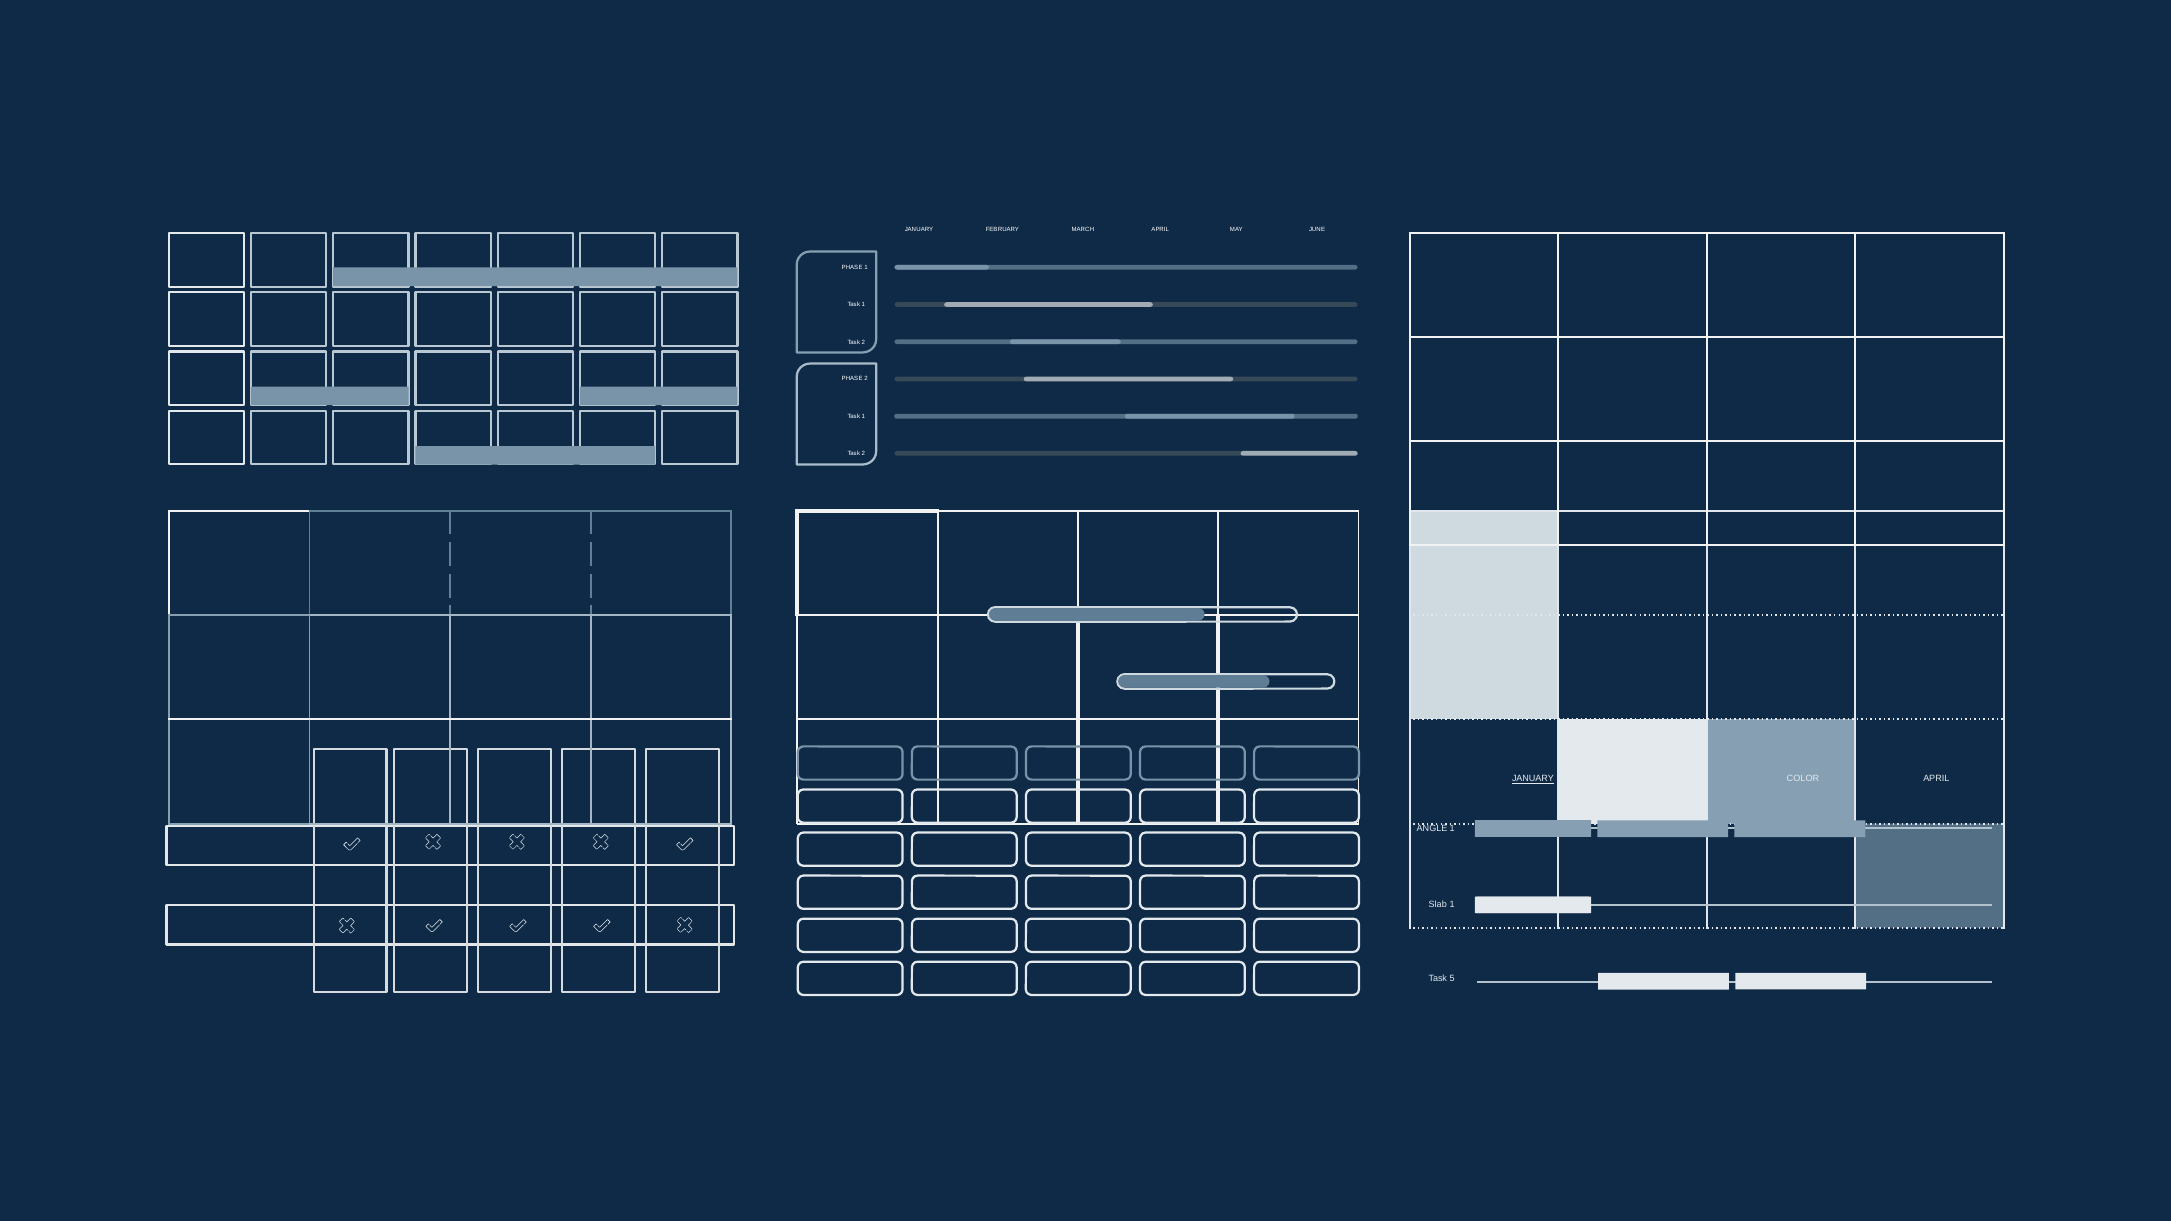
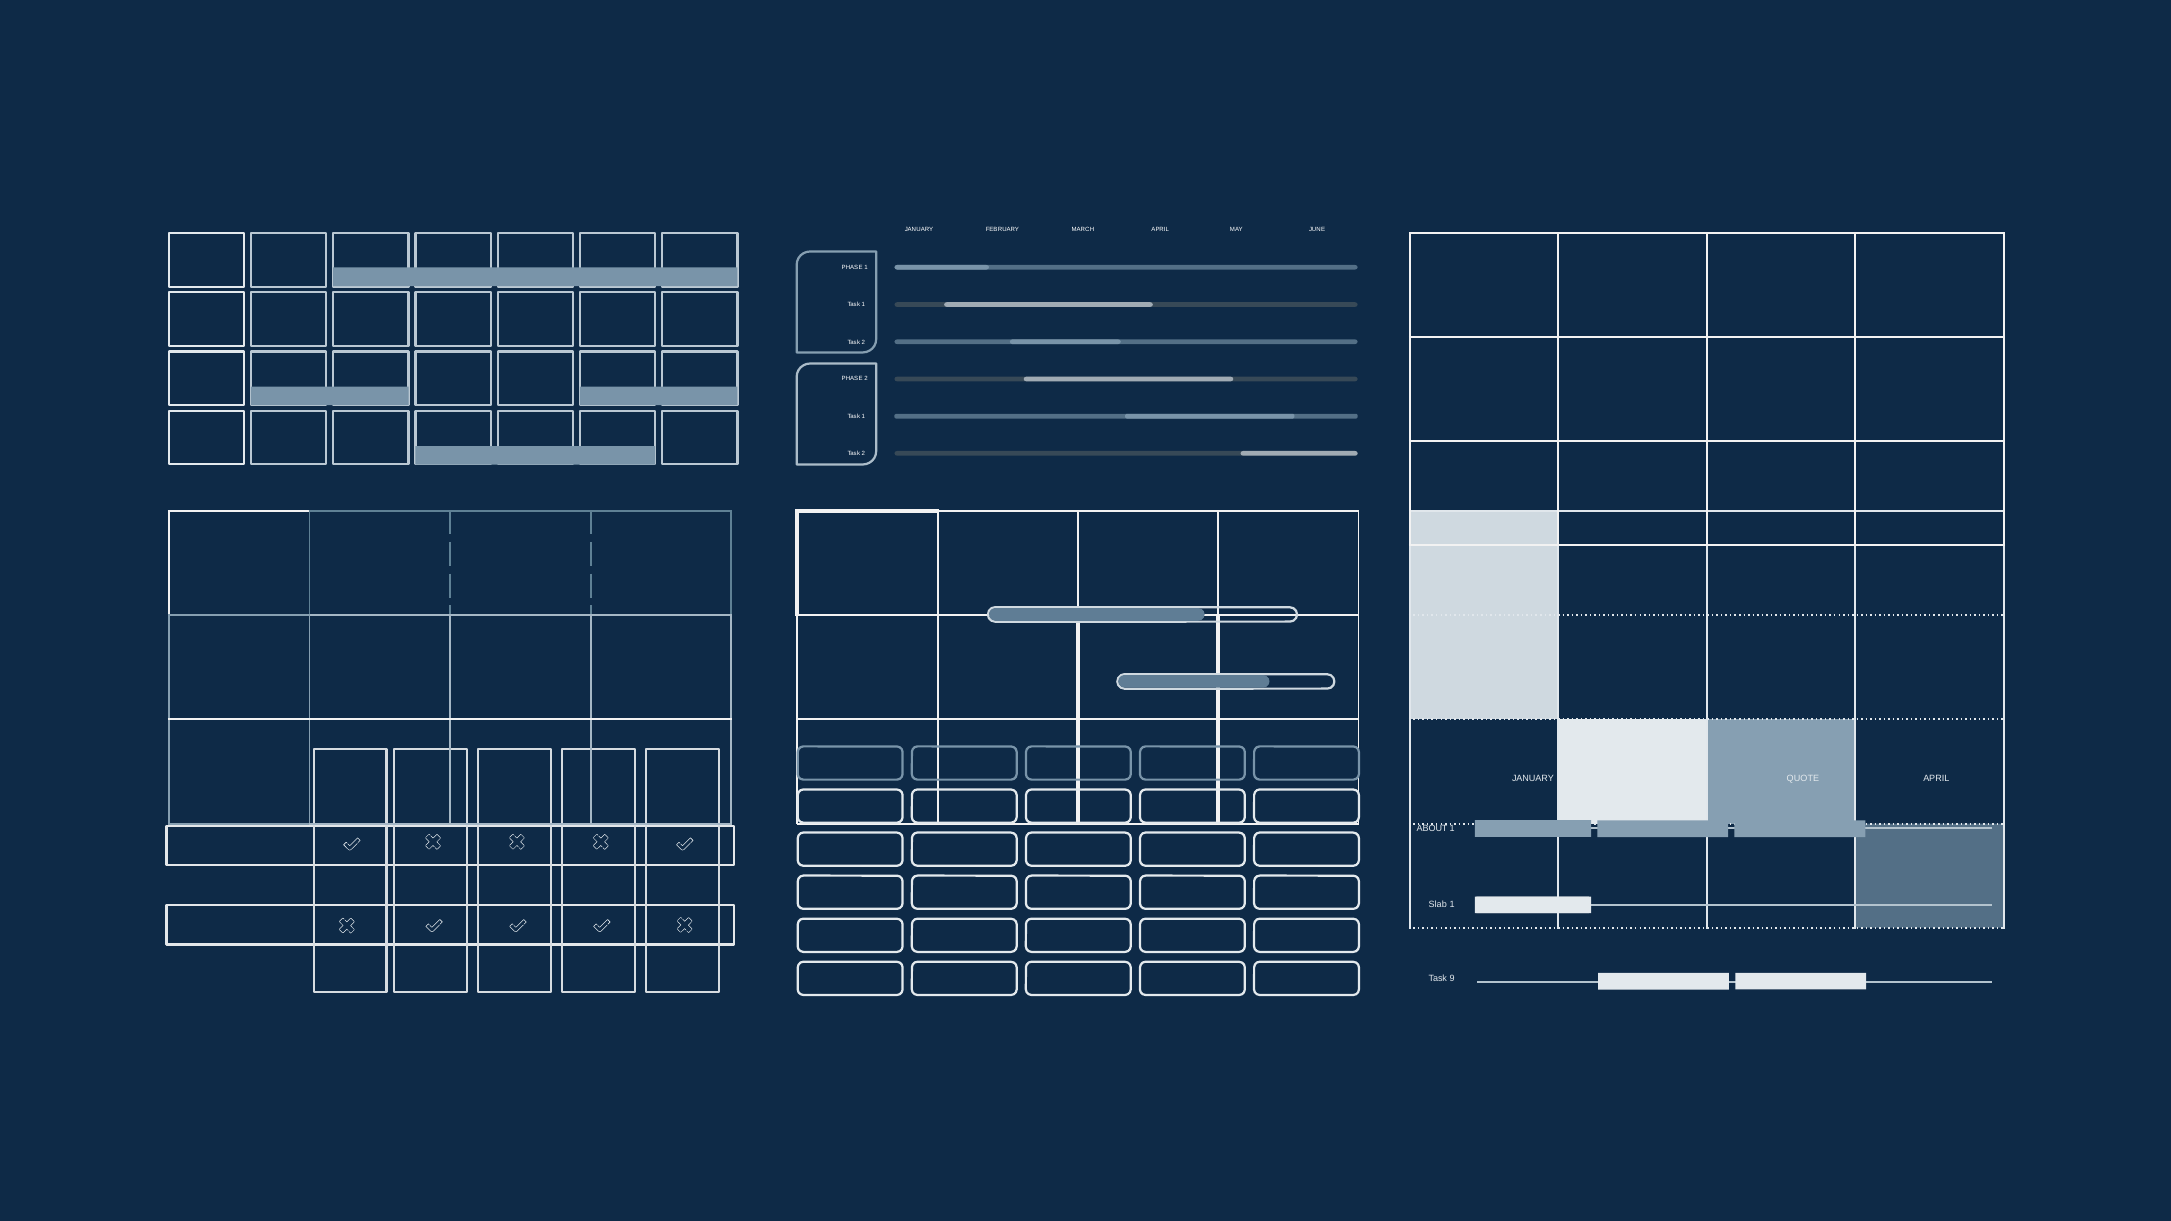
JANUARY at (1533, 779) underline: present -> none
COLOR: COLOR -> QUOTE
ANGLE: ANGLE -> ABOUT
5: 5 -> 9
